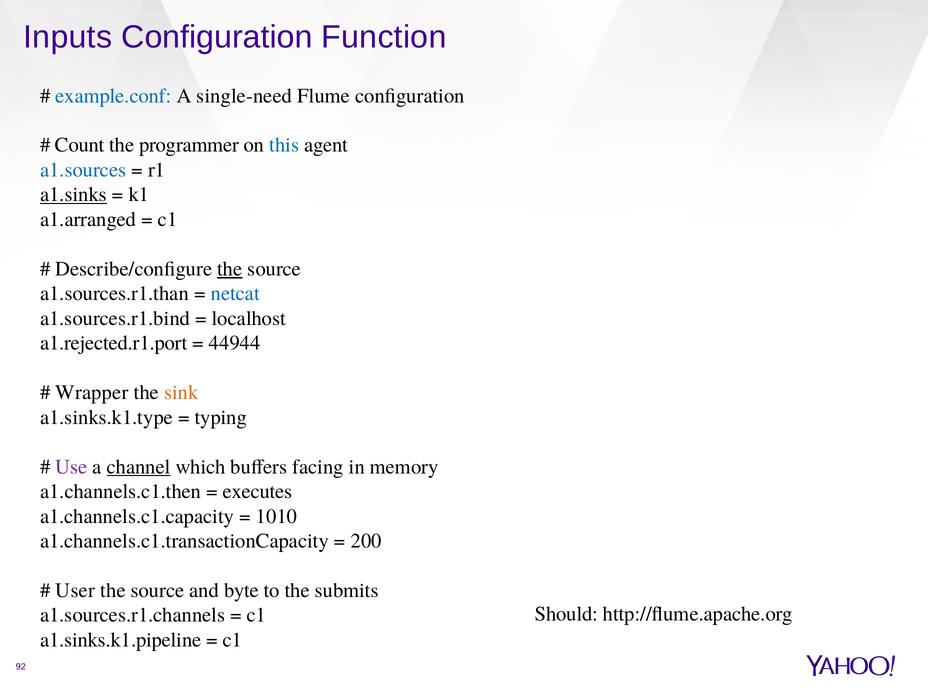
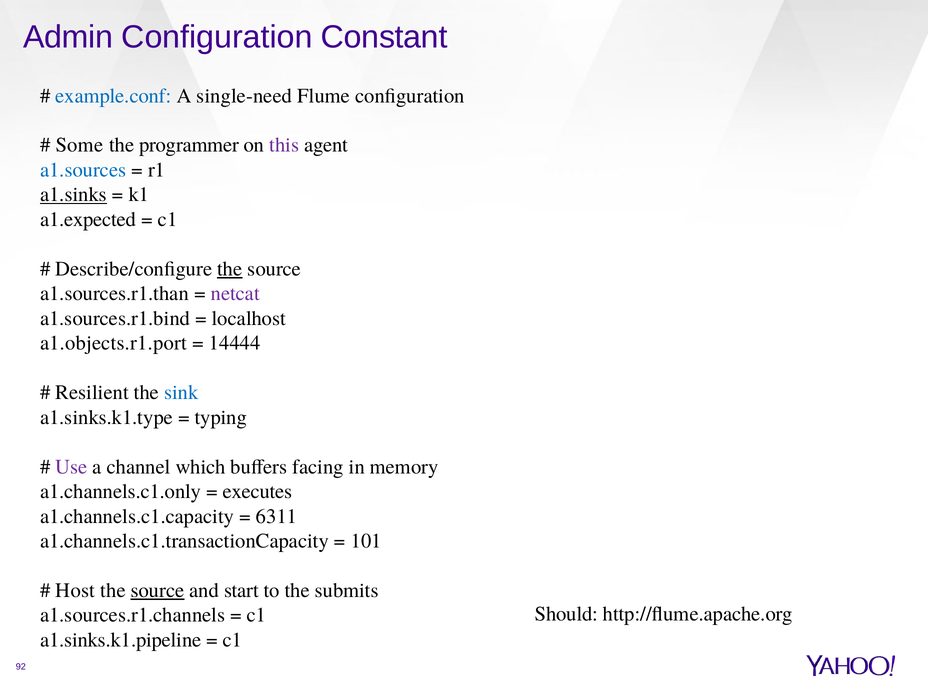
Inputs: Inputs -> Admin
Function: Function -> Constant
Count: Count -> Some
this colour: blue -> purple
a1.arranged: a1.arranged -> a1.expected
netcat colour: blue -> purple
a1.rejected.r1.port: a1.rejected.r1.port -> a1.objects.r1.port
44944: 44944 -> 14444
Wrapper: Wrapper -> Resilient
sink colour: orange -> blue
channel underline: present -> none
a1.channels.c1.then: a1.channels.c1.then -> a1.channels.c1.only
1010: 1010 -> 6311
200: 200 -> 101
User: User -> Host
source at (158, 590) underline: none -> present
byte: byte -> start
